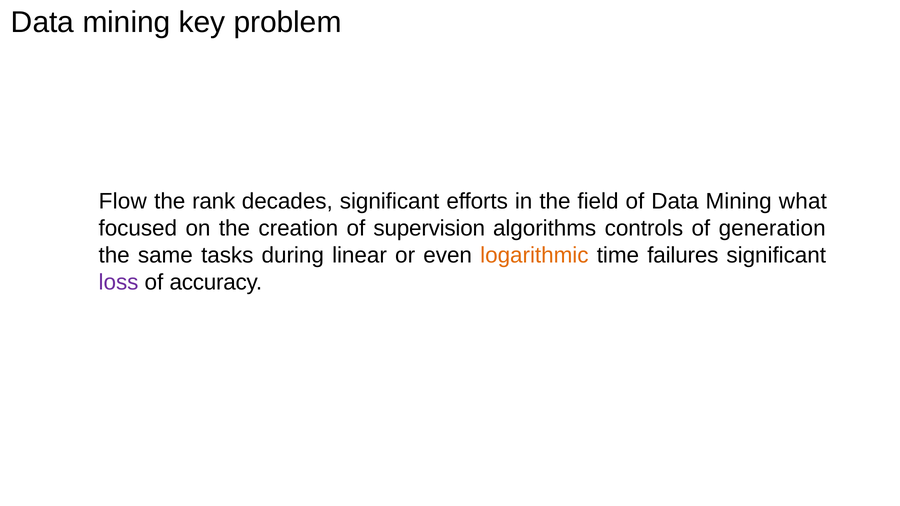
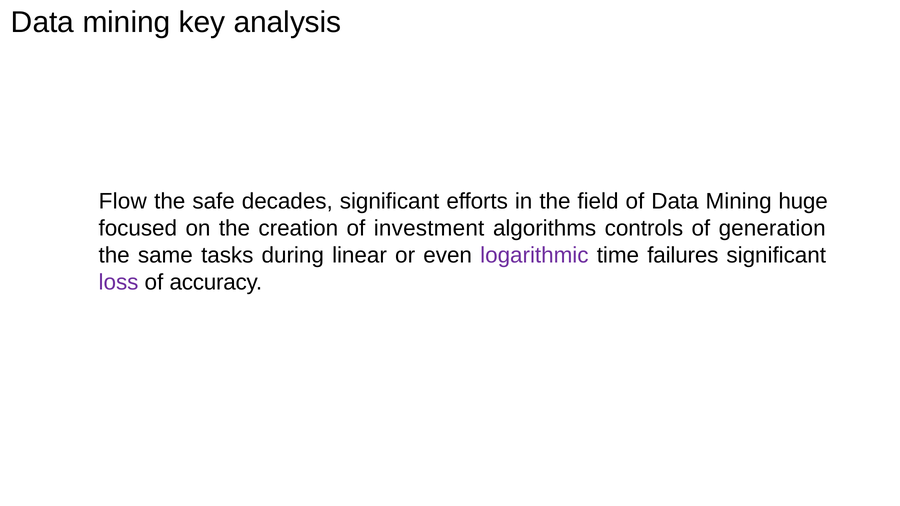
problem: problem -> analysis
rank: rank -> safe
what: what -> huge
supervision: supervision -> investment
logarithmic colour: orange -> purple
